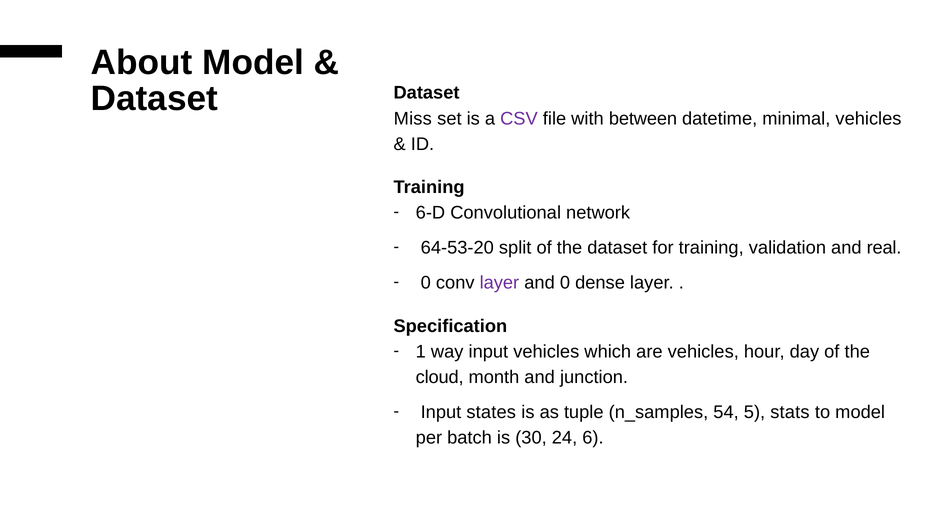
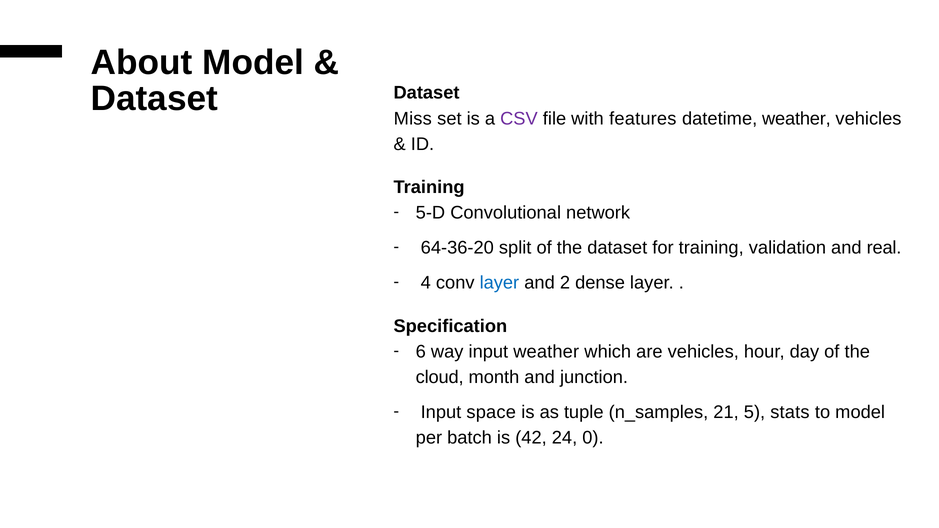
between: between -> features
datetime minimal: minimal -> weather
6-D: 6-D -> 5-D
64-53-20: 64-53-20 -> 64-36-20
0 at (426, 283): 0 -> 4
layer at (499, 283) colour: purple -> blue
and 0: 0 -> 2
1: 1 -> 6
input vehicles: vehicles -> weather
states: states -> space
54: 54 -> 21
30: 30 -> 42
6: 6 -> 0
